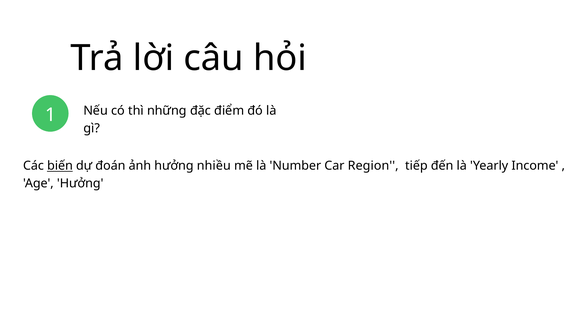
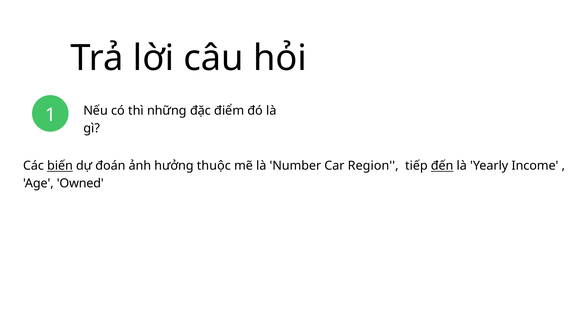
nhiều: nhiều -> thuộc
đến underline: none -> present
Age Hưởng: Hưởng -> Owned
